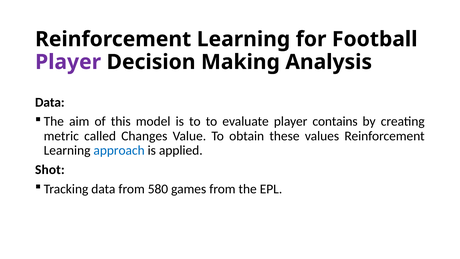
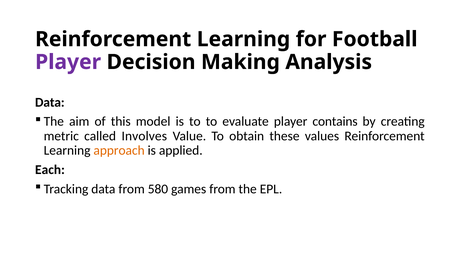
Changes: Changes -> Involves
approach colour: blue -> orange
Shot: Shot -> Each
